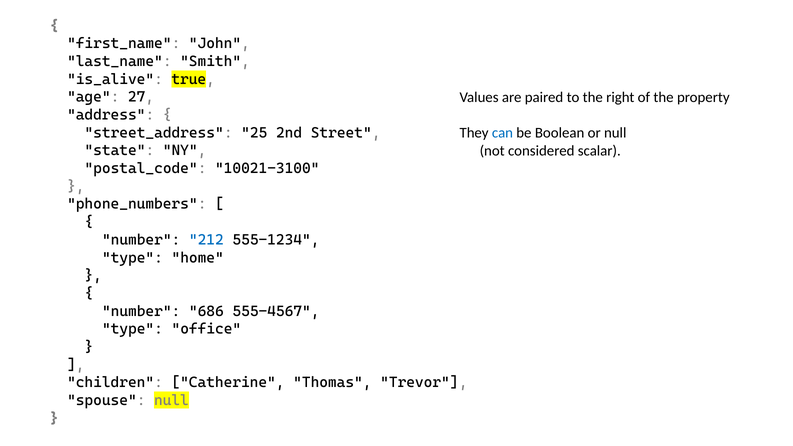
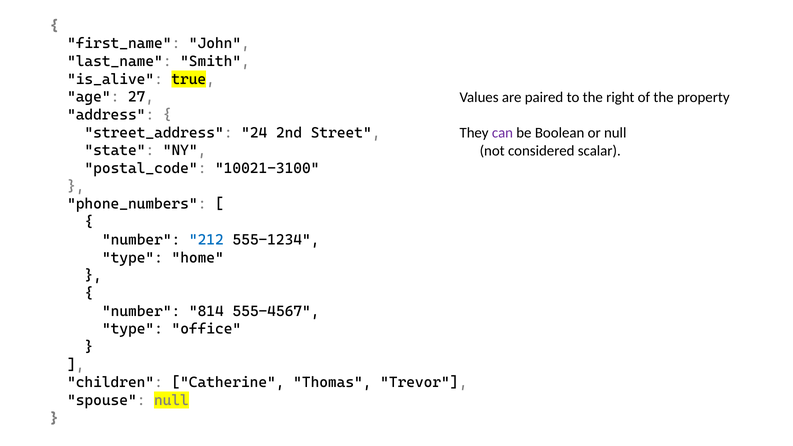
25: 25 -> 24
can colour: blue -> purple
686: 686 -> 814
